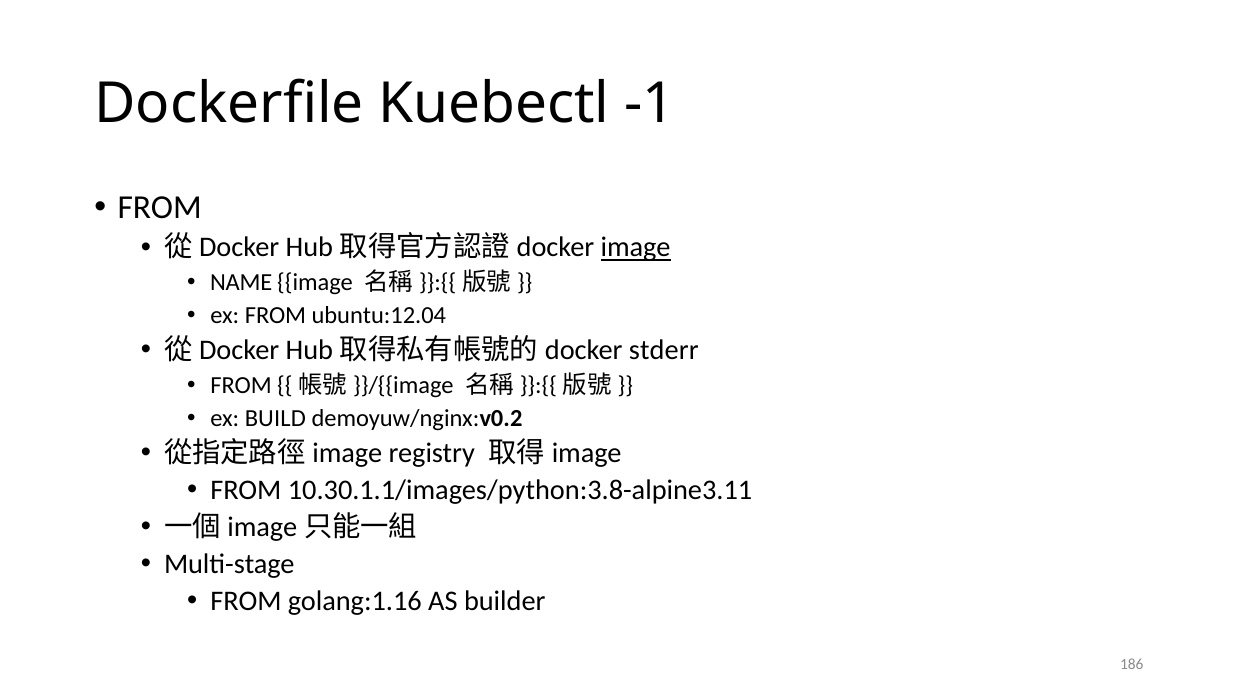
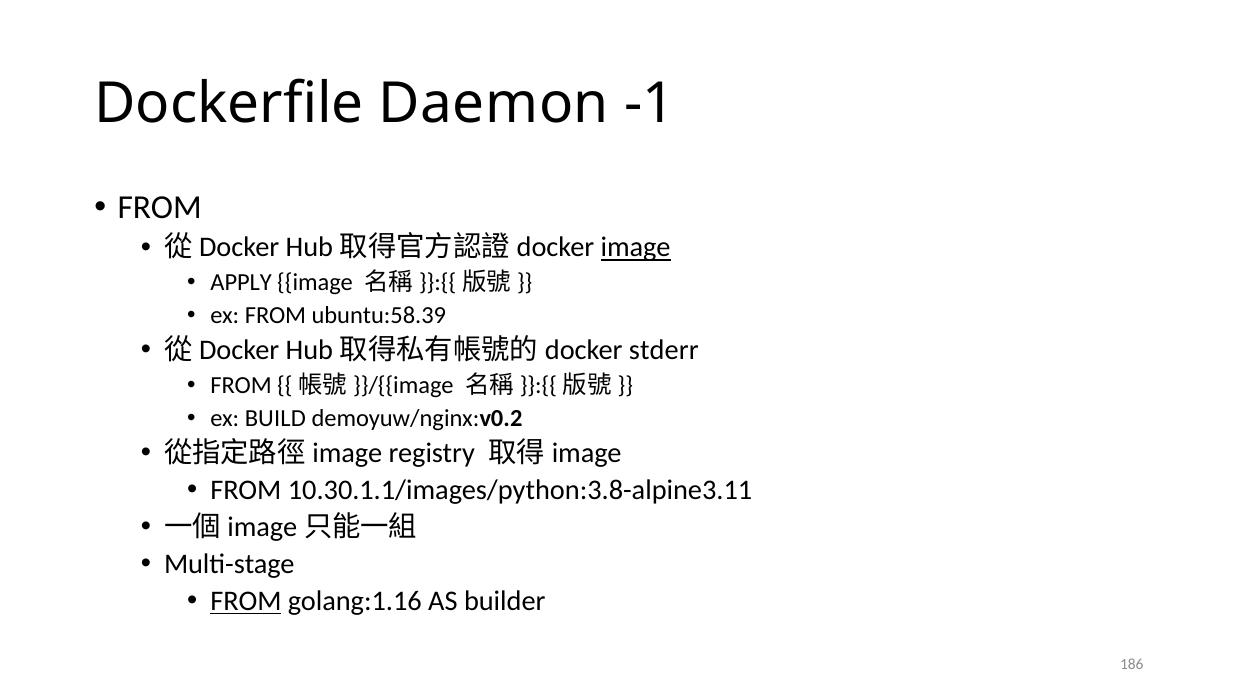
Kuebectl: Kuebectl -> Daemon
NAME: NAME -> APPLY
ubuntu:12.04: ubuntu:12.04 -> ubuntu:58.39
FROM at (246, 602) underline: none -> present
